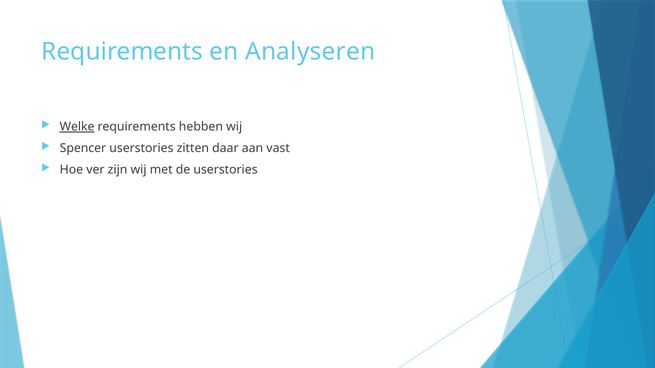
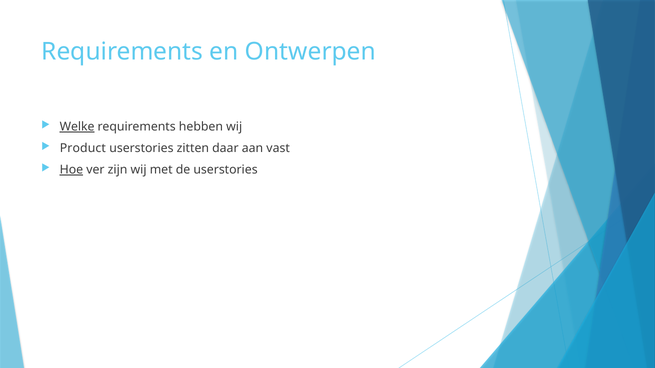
Analyseren: Analyseren -> Ontwerpen
Spencer: Spencer -> Product
Hoe underline: none -> present
